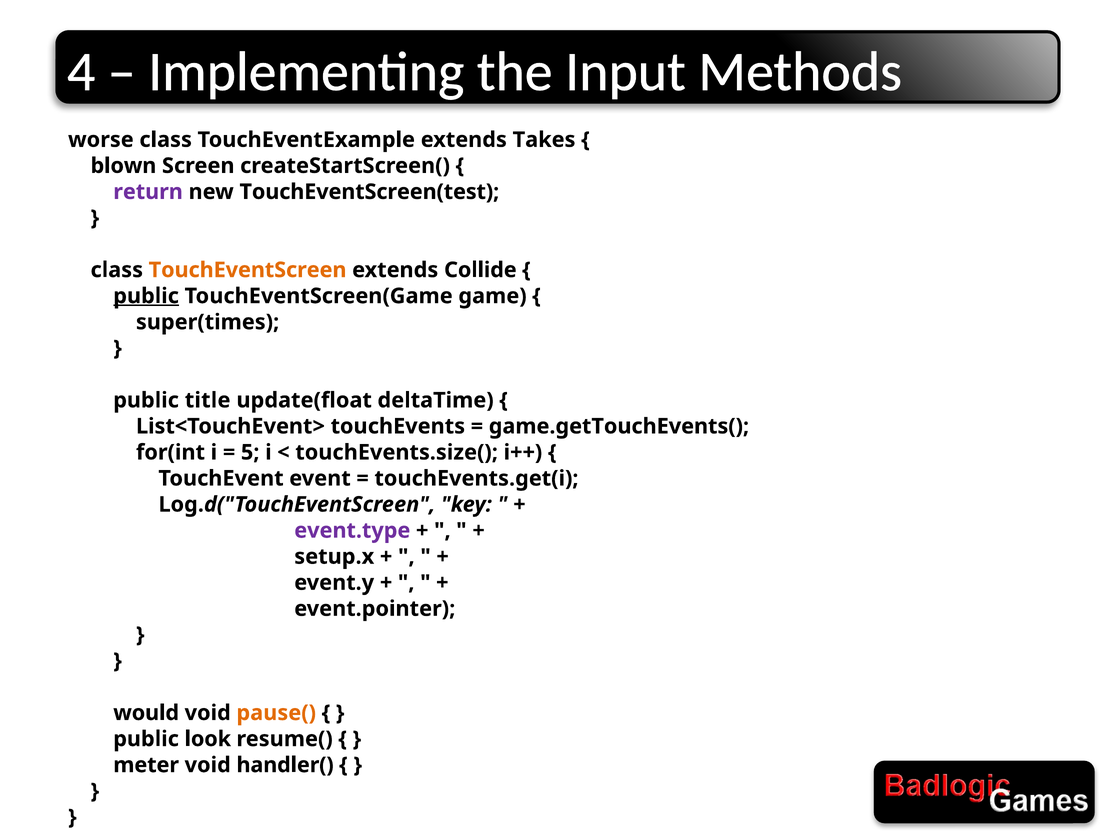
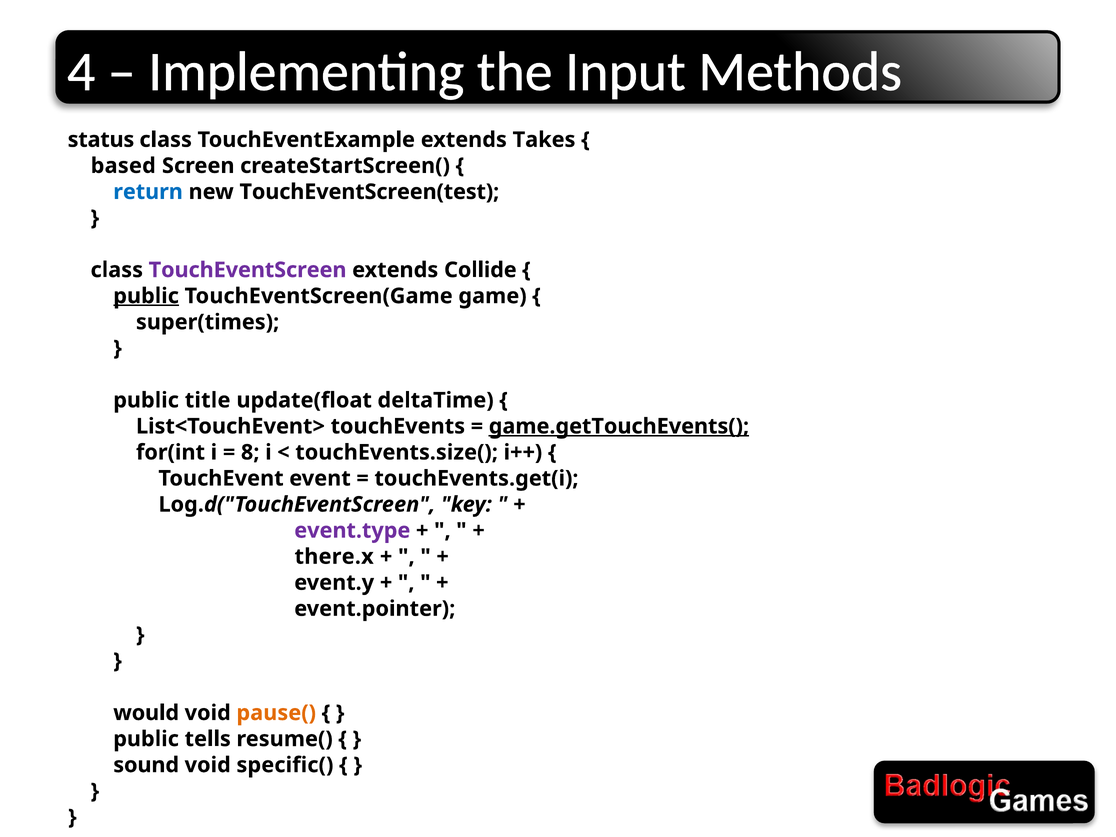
worse: worse -> status
blown: blown -> based
return colour: purple -> blue
TouchEventScreen colour: orange -> purple
game.getTouchEvents( underline: none -> present
5: 5 -> 8
setup.x: setup.x -> there.x
look: look -> tells
meter: meter -> sound
handler(: handler( -> specific(
